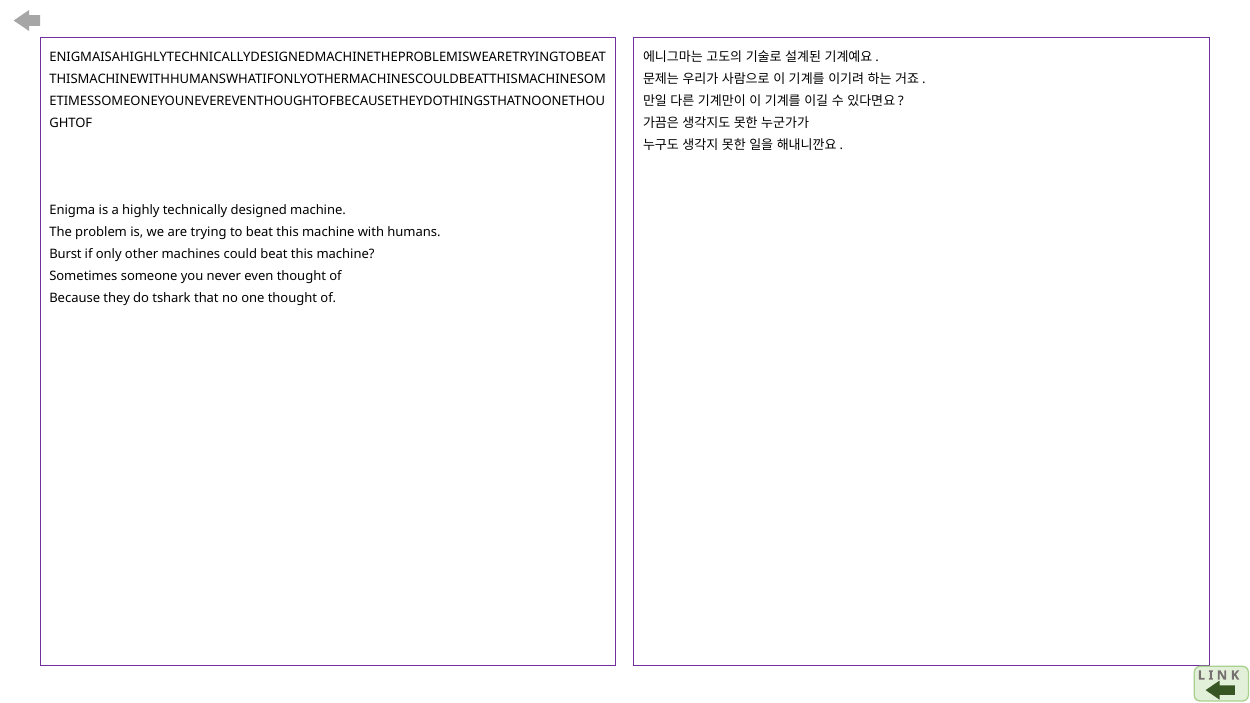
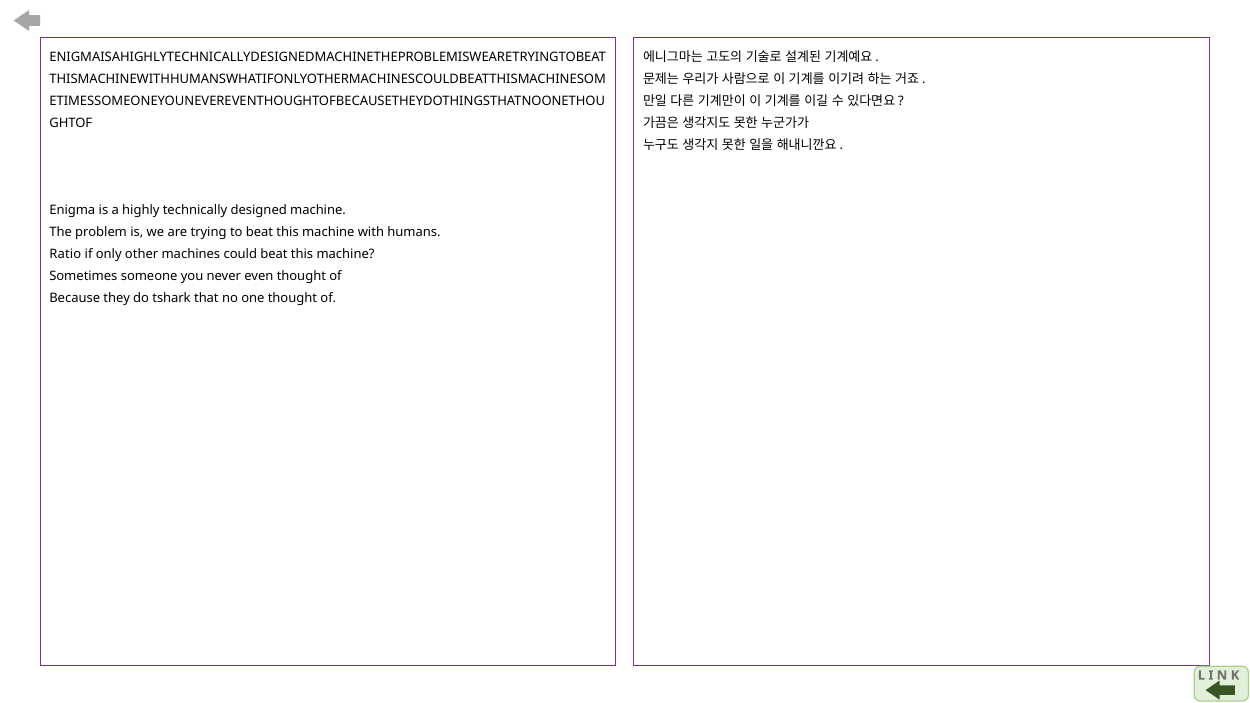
Burst: Burst -> Ratio
